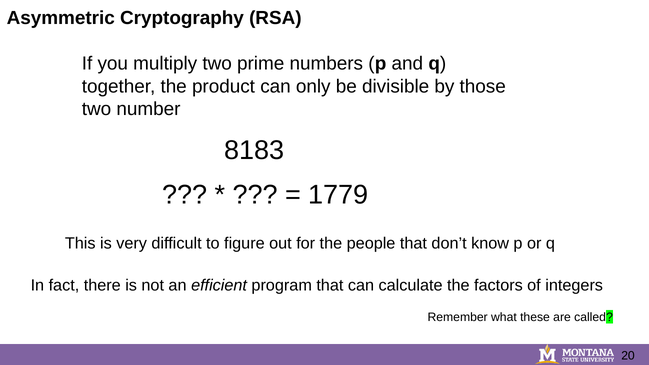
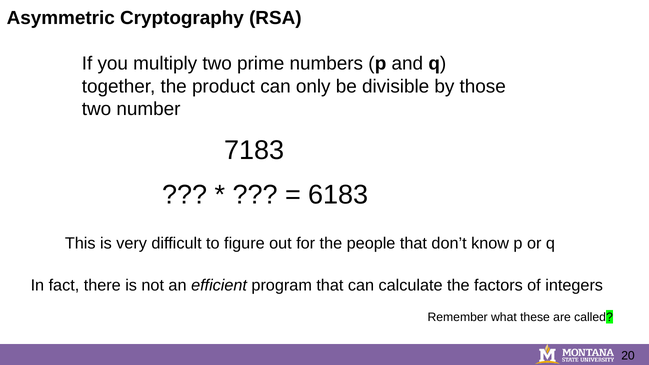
8183: 8183 -> 7183
1779: 1779 -> 6183
